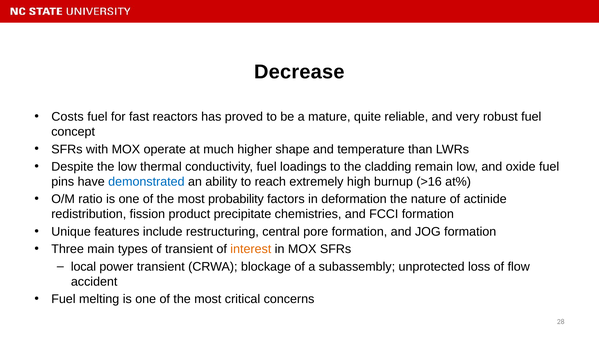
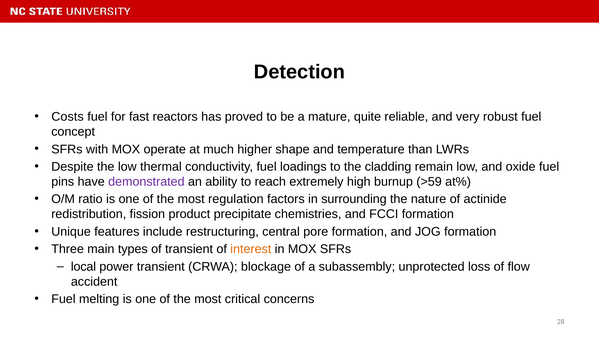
Decrease: Decrease -> Detection
demonstrated colour: blue -> purple
>16: >16 -> >59
probability: probability -> regulation
deformation: deformation -> surrounding
